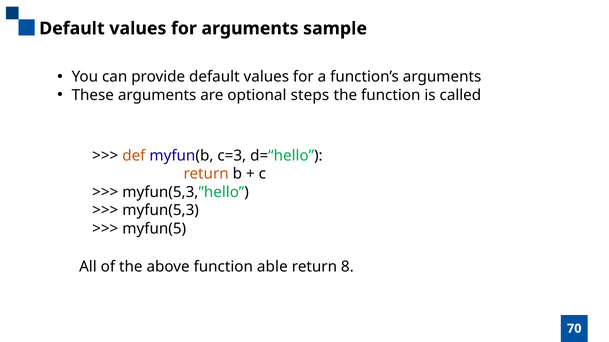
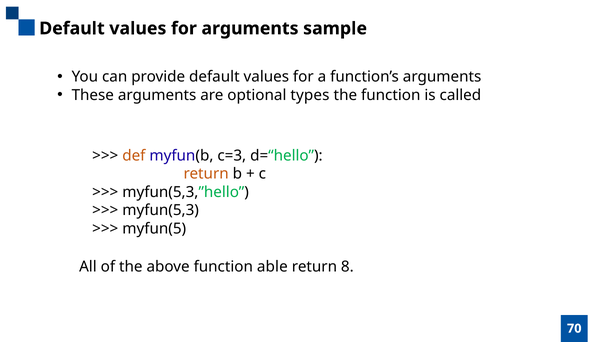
steps: steps -> types
